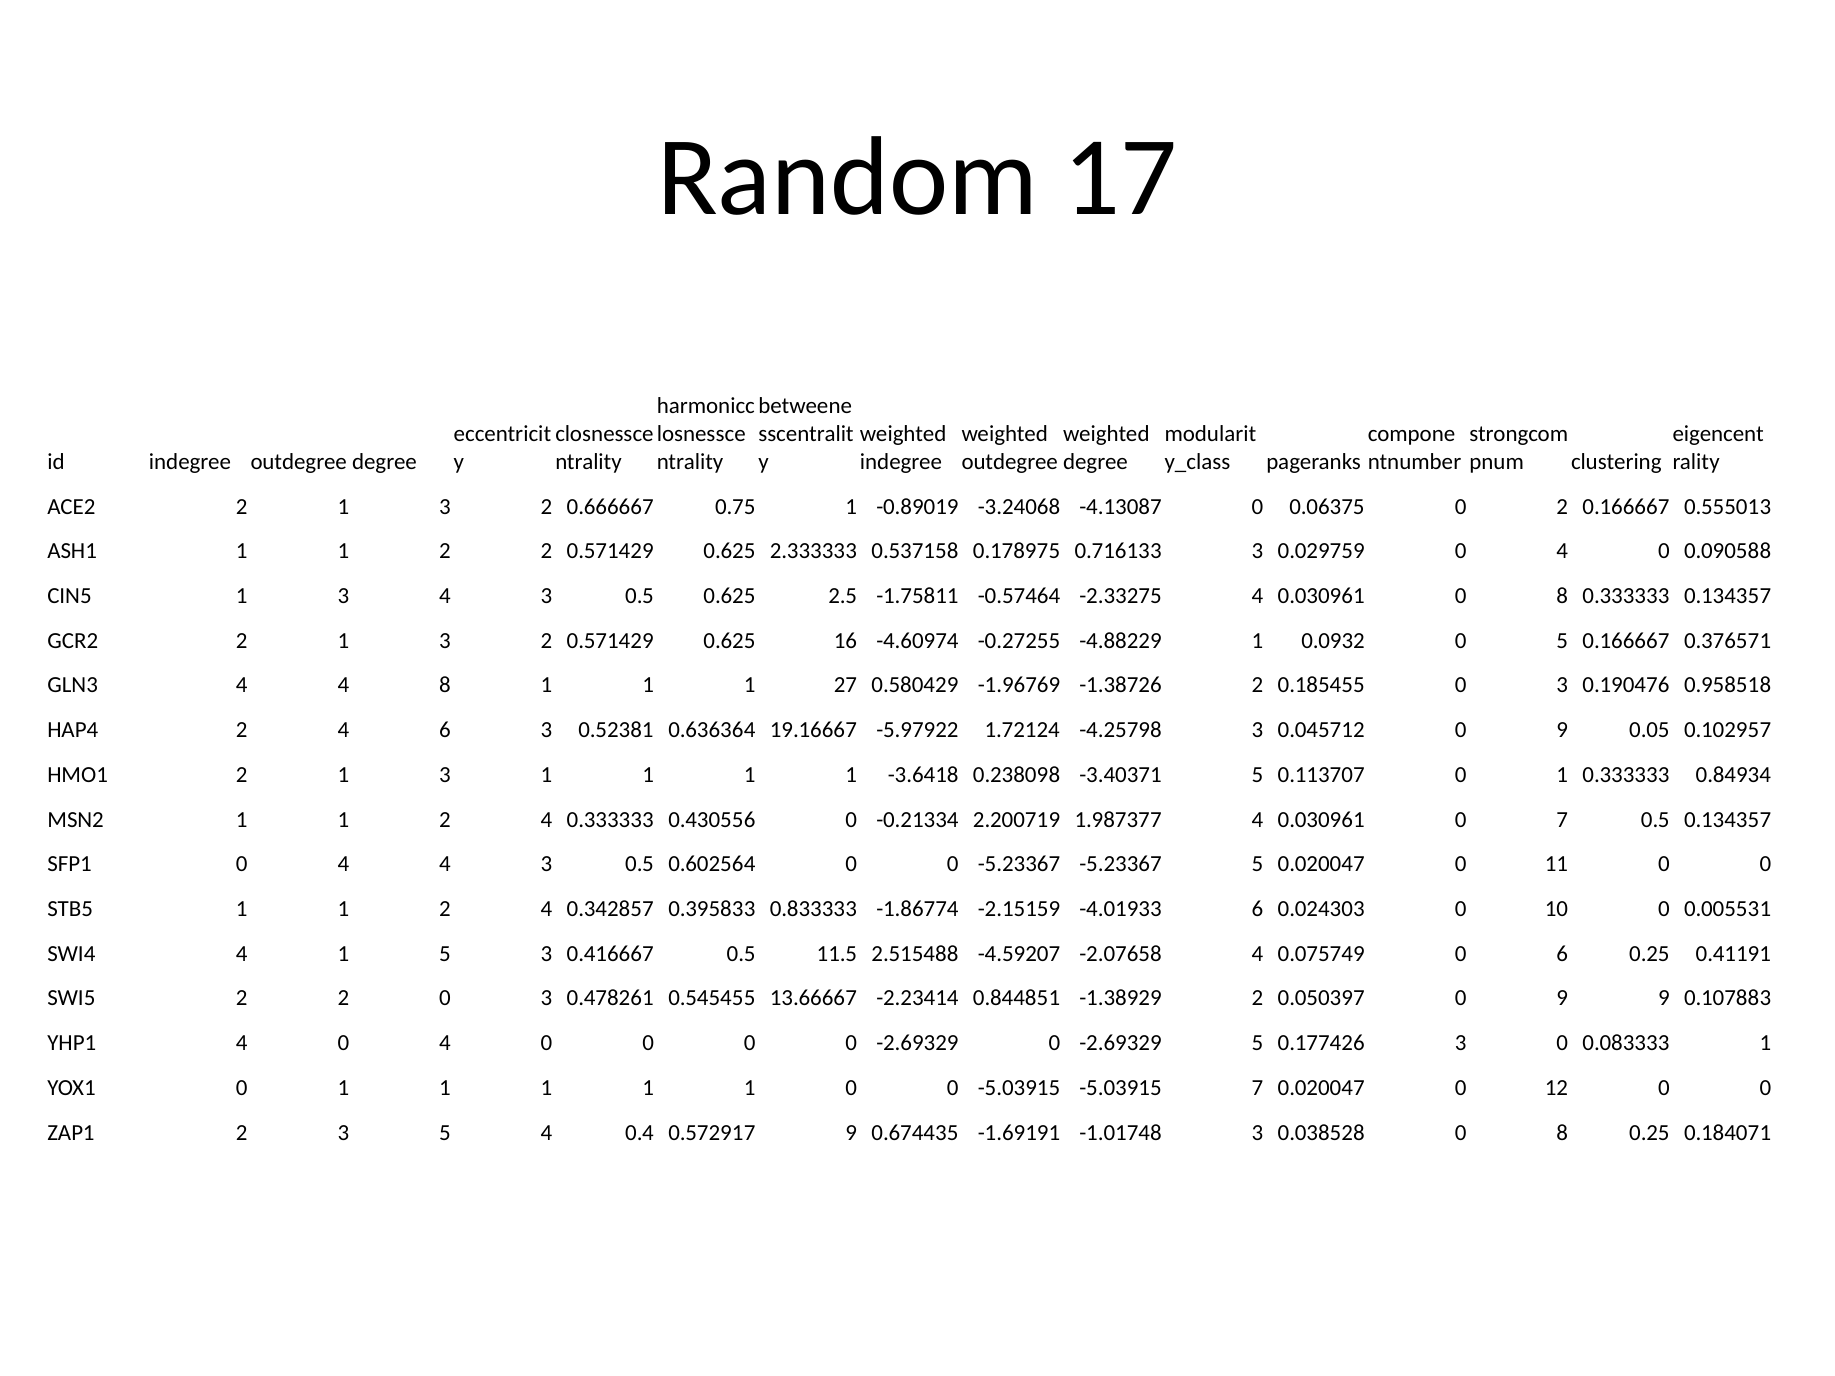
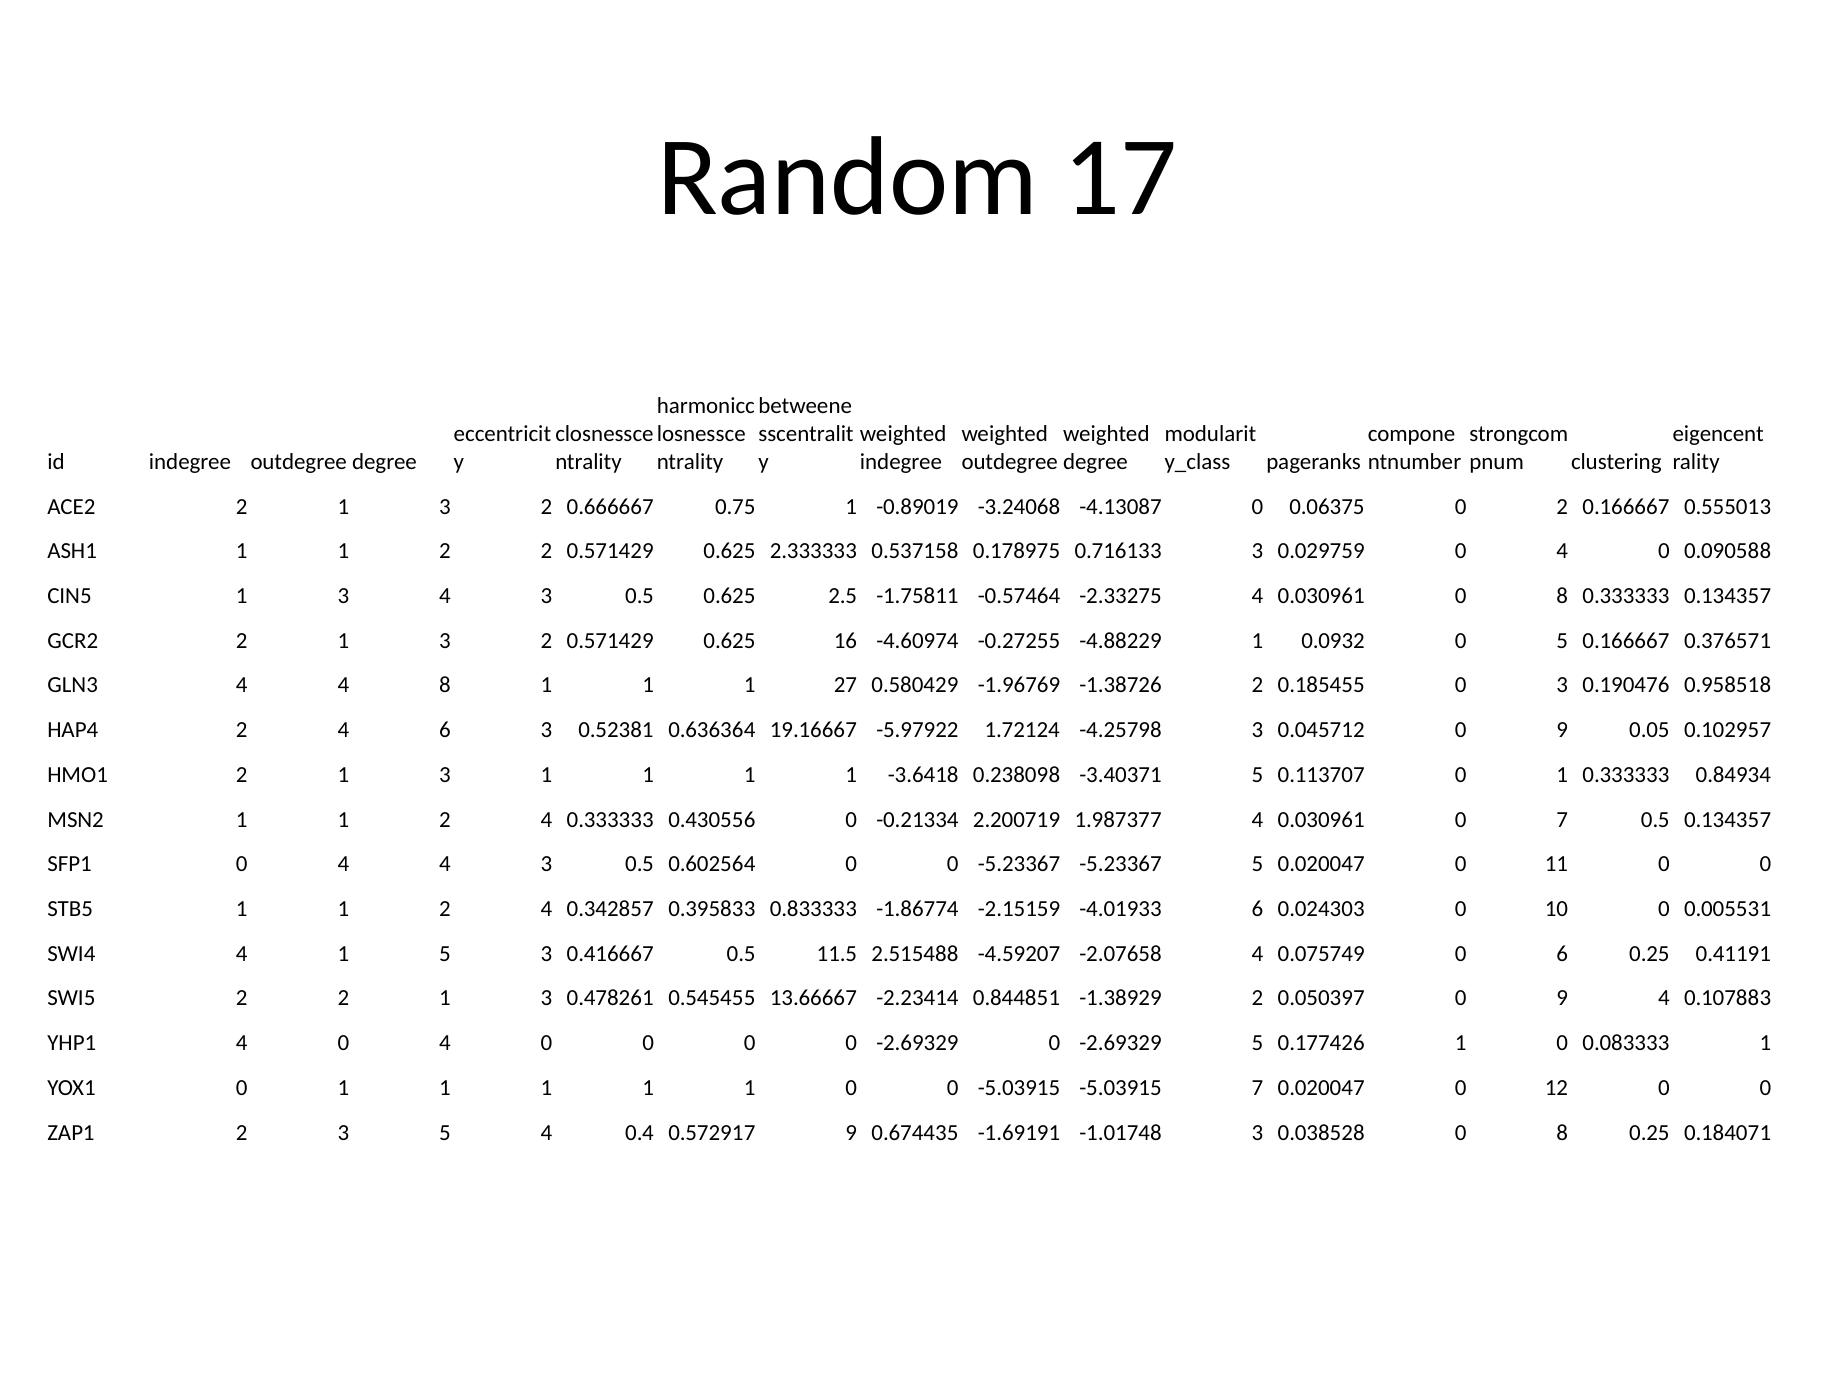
2 2 0: 0 -> 1
9 9: 9 -> 4
0.177426 3: 3 -> 1
